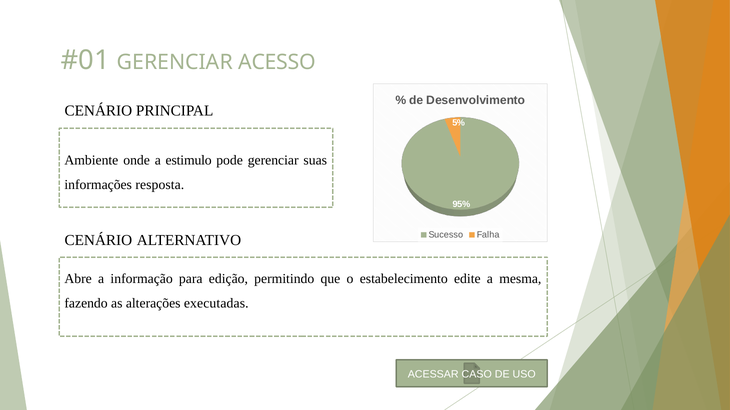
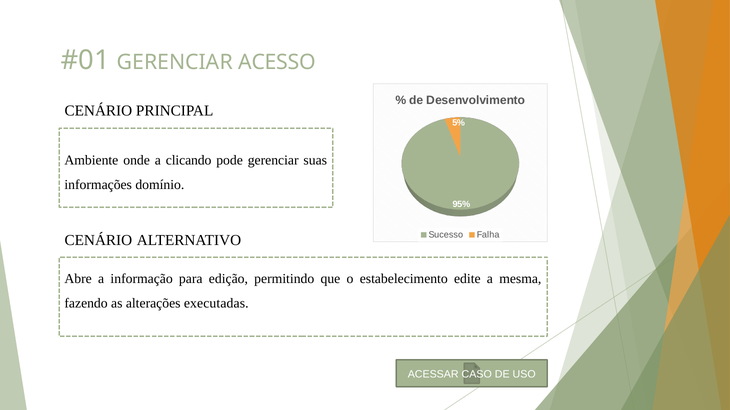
estimulo: estimulo -> clicando
resposta: resposta -> domínio
